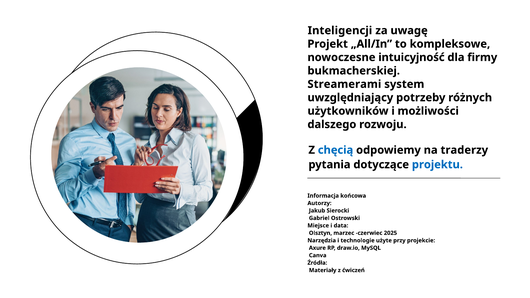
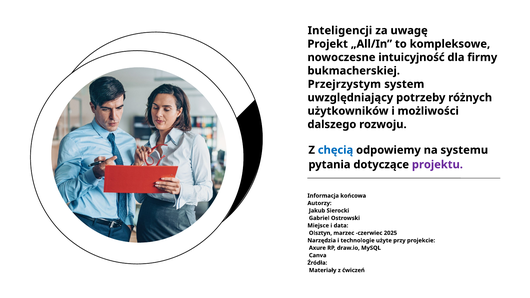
Streamerami: Streamerami -> Przejrzystym
traderzy: traderzy -> systemu
projektu colour: blue -> purple
